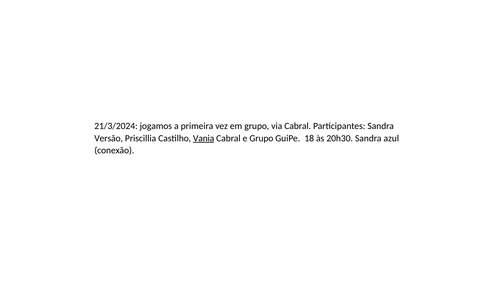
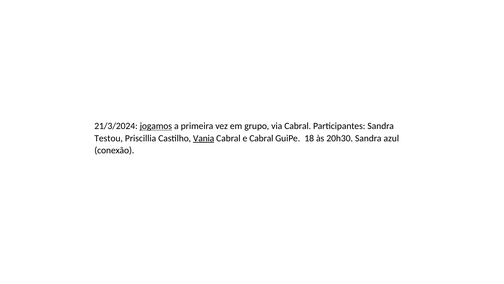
jogamos underline: none -> present
Versão: Versão -> Testou
e Grupo: Grupo -> Cabral
